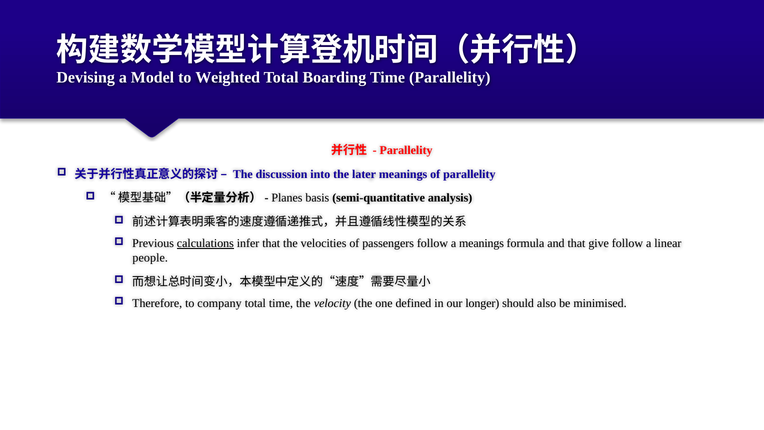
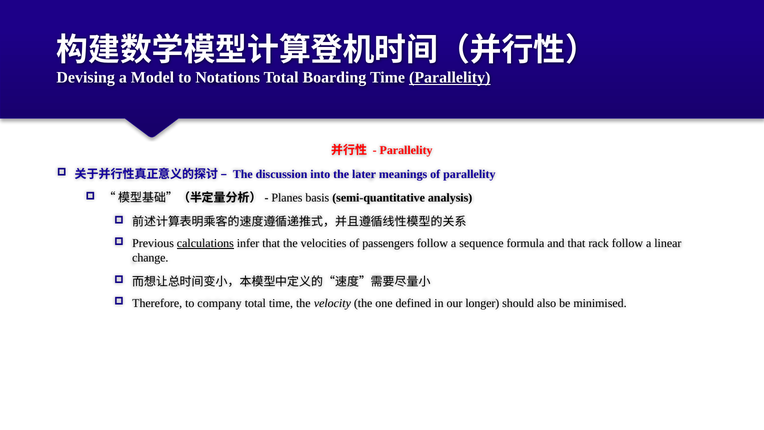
Weighted: Weighted -> Notations
Parallelity at (450, 78) underline: none -> present
a meanings: meanings -> sequence
give: give -> rack
people: people -> change
